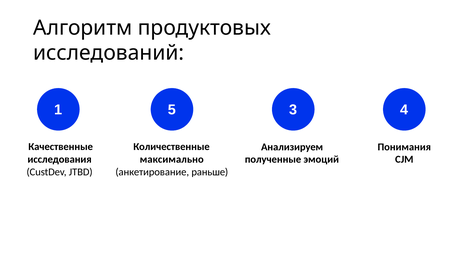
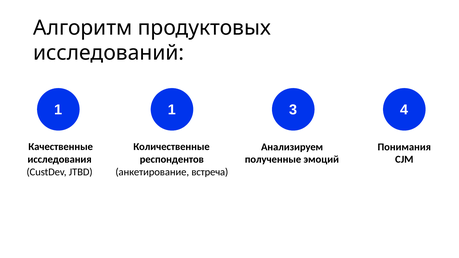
1 5: 5 -> 1
максимально: максимально -> респондентов
раньше: раньше -> встреча
